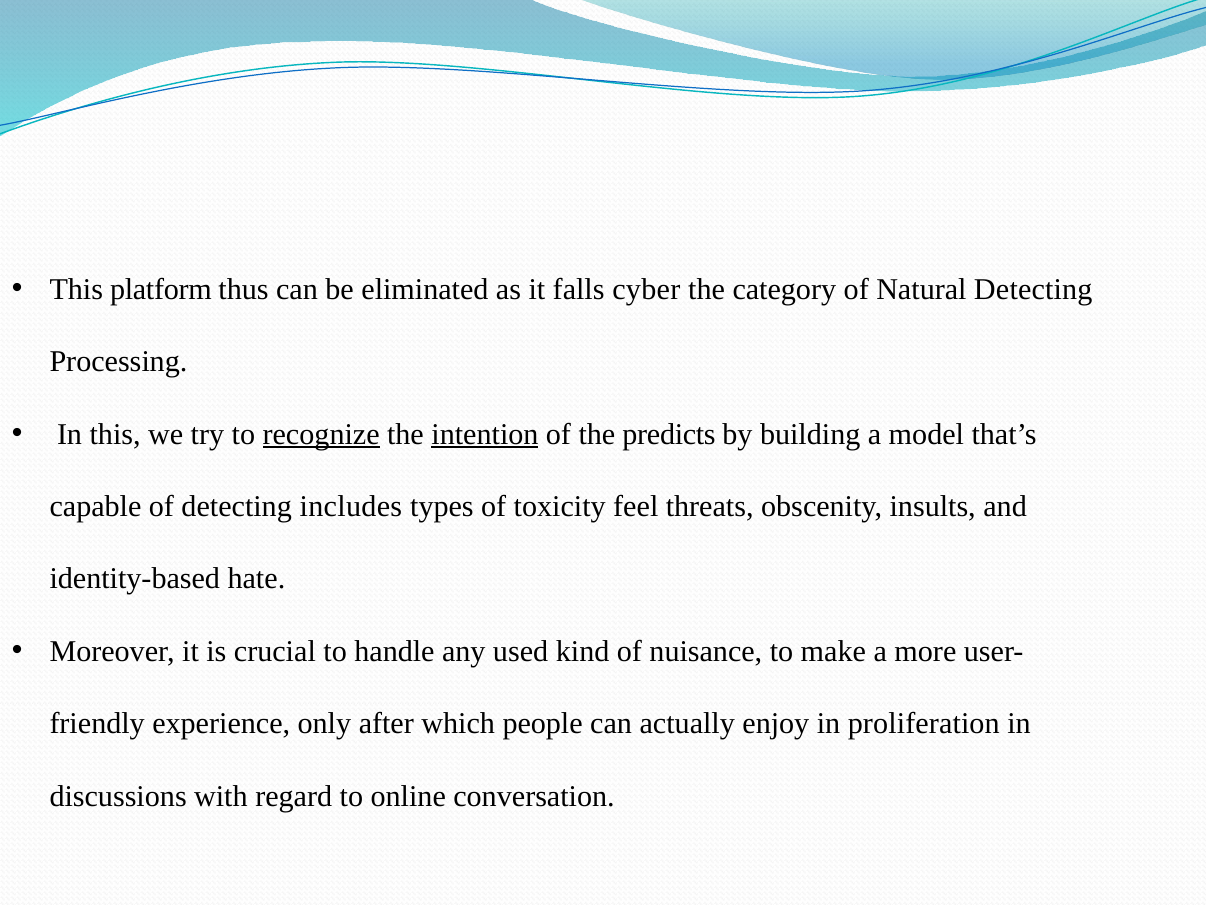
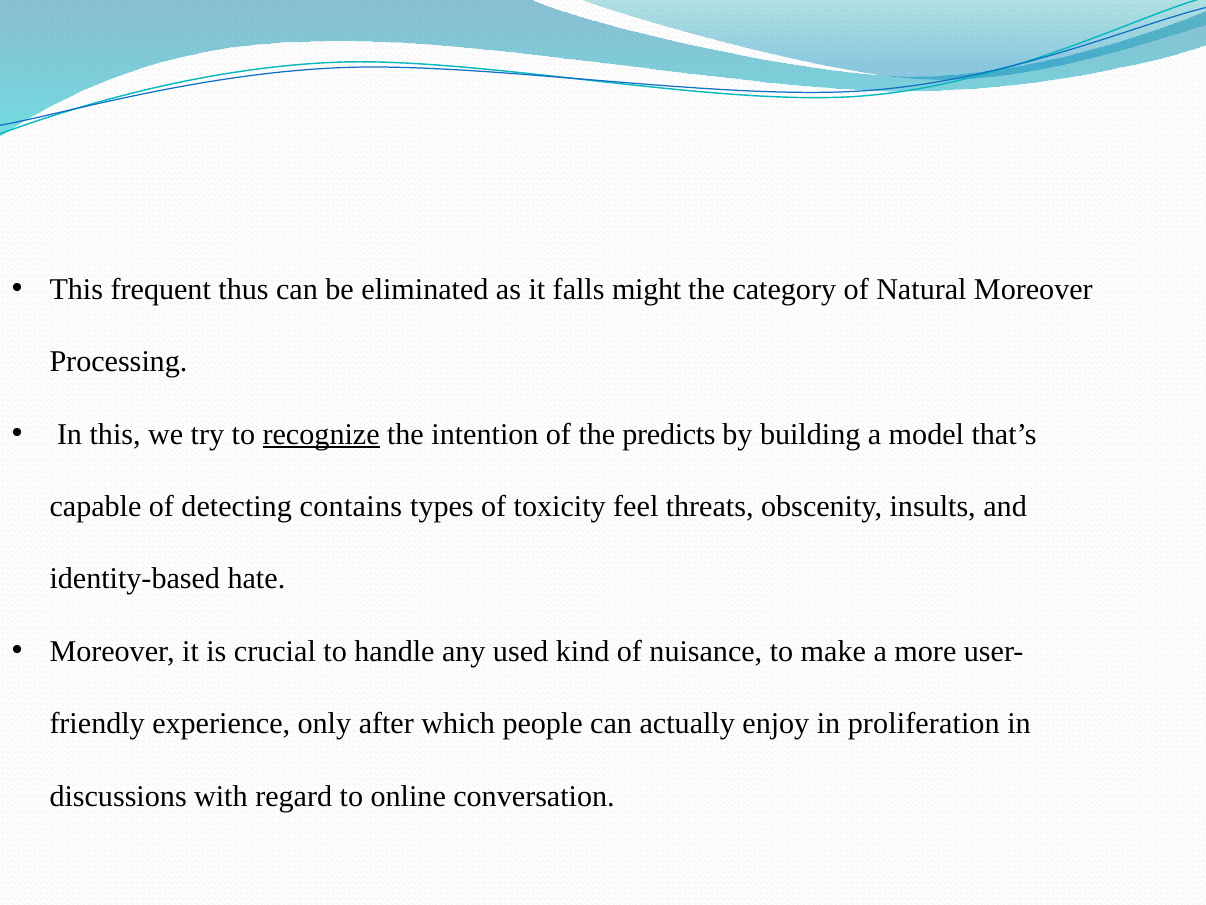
platform: platform -> frequent
cyber: cyber -> might
Natural Detecting: Detecting -> Moreover
intention underline: present -> none
includes: includes -> contains
